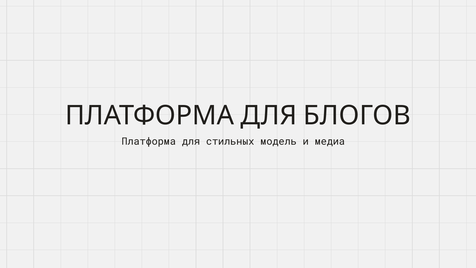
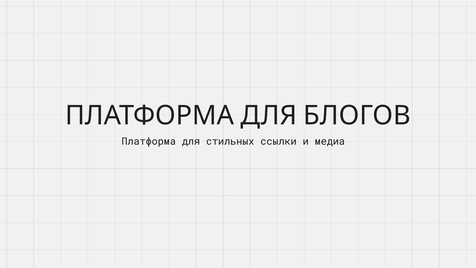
модель: модель -> ссылки
